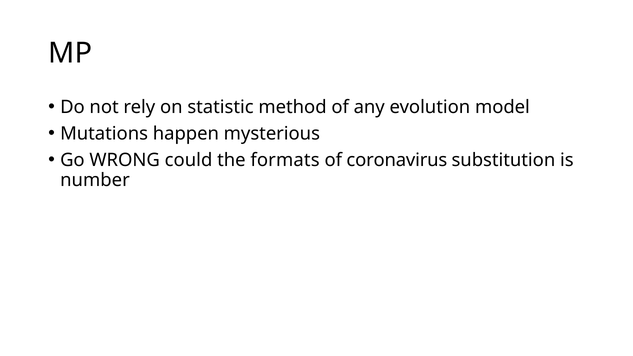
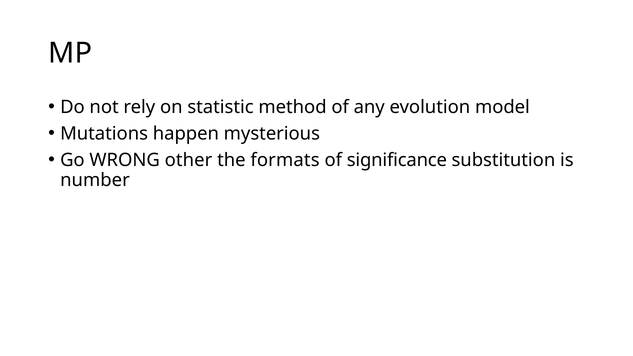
could: could -> other
coronavirus: coronavirus -> significance
